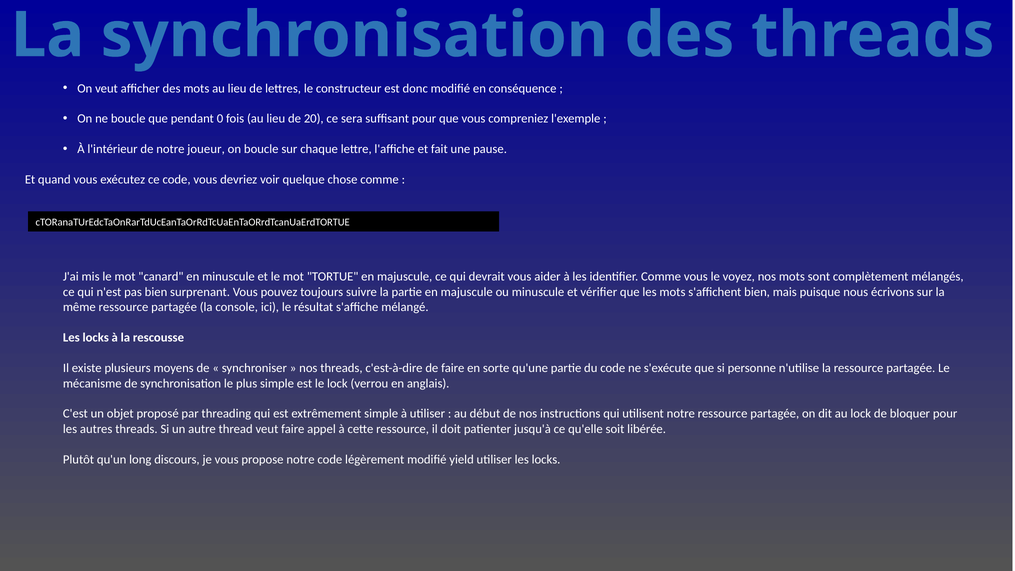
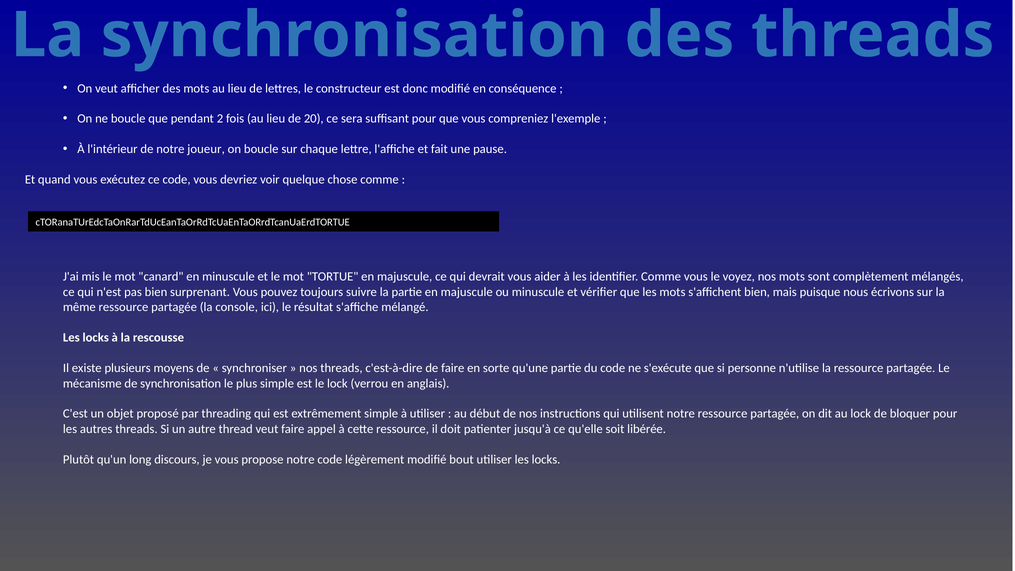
0: 0 -> 2
yield: yield -> bout
